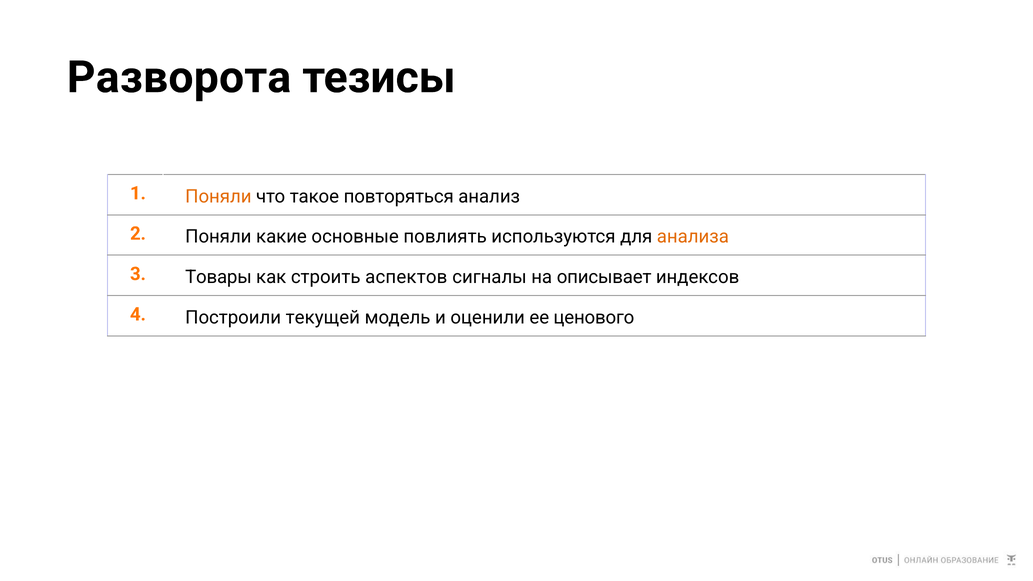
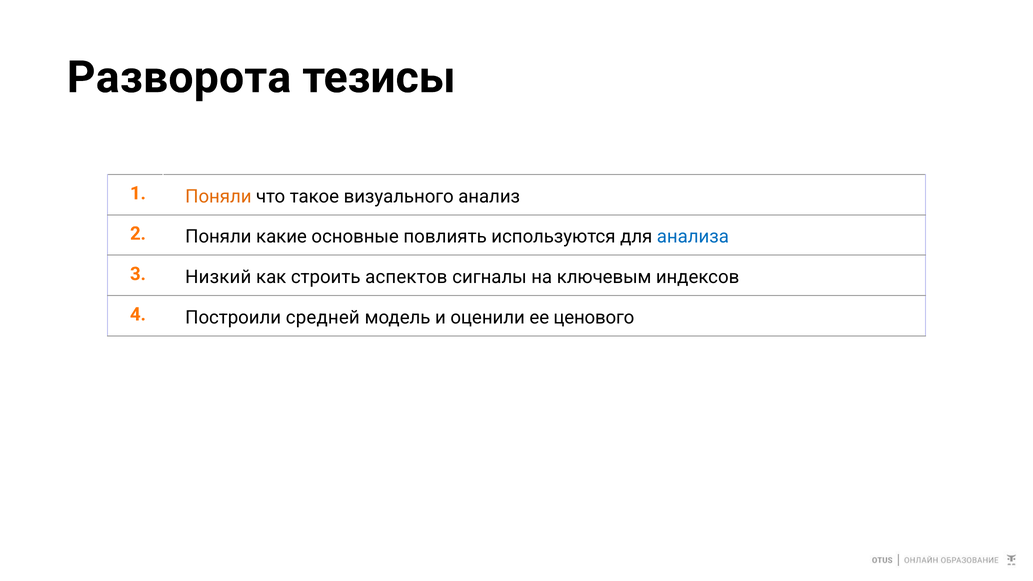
повторяться: повторяться -> визуального
анализа colour: orange -> blue
Товары: Товары -> Низкий
описывает: описывает -> ключевым
текущей: текущей -> средней
